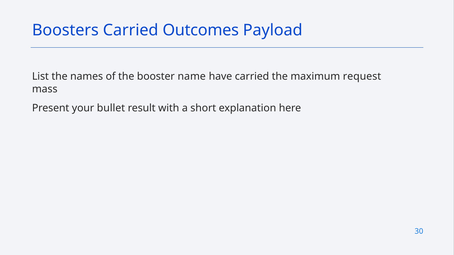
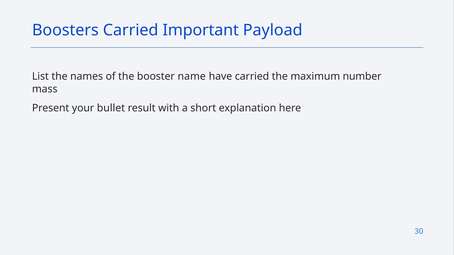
Outcomes: Outcomes -> Important
request: request -> number
